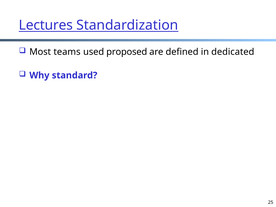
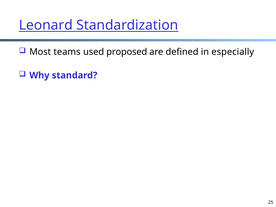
Lectures: Lectures -> Leonard
dedicated: dedicated -> especially
